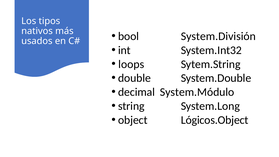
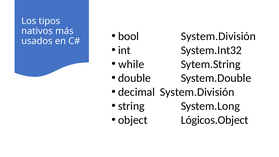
loops: loops -> while
decimal System.Módulo: System.Módulo -> System.División
